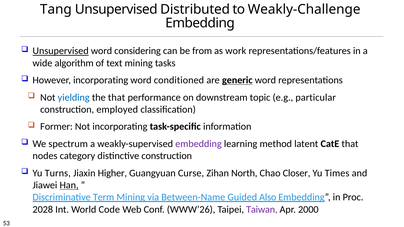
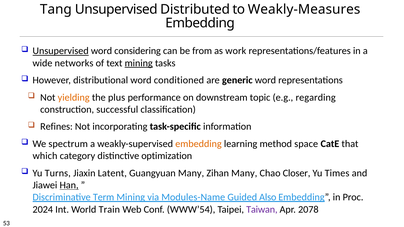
Weakly-Challenge: Weakly-Challenge -> Weakly-Measures
algorithm: algorithm -> networks
mining at (139, 63) underline: none -> present
However incorporating: incorporating -> distributional
generic underline: present -> none
yielding colour: blue -> orange
the that: that -> plus
particular: particular -> regarding
employed: employed -> successful
Former: Former -> Refines
embedding at (198, 144) colour: purple -> orange
latent: latent -> space
nodes: nodes -> which
distinctive construction: construction -> optimization
Higher: Higher -> Latent
Guangyuan Curse: Curse -> Many
Zihan North: North -> Many
Between-Name: Between-Name -> Modules-Name
2028: 2028 -> 2024
Code: Code -> Train
WWW’26: WWW’26 -> WWW’54
2000: 2000 -> 2078
